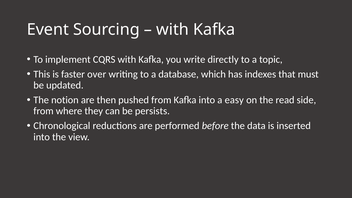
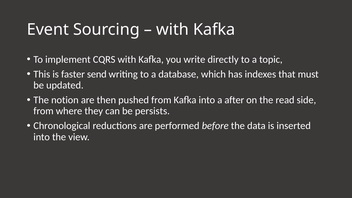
over: over -> send
easy: easy -> after
